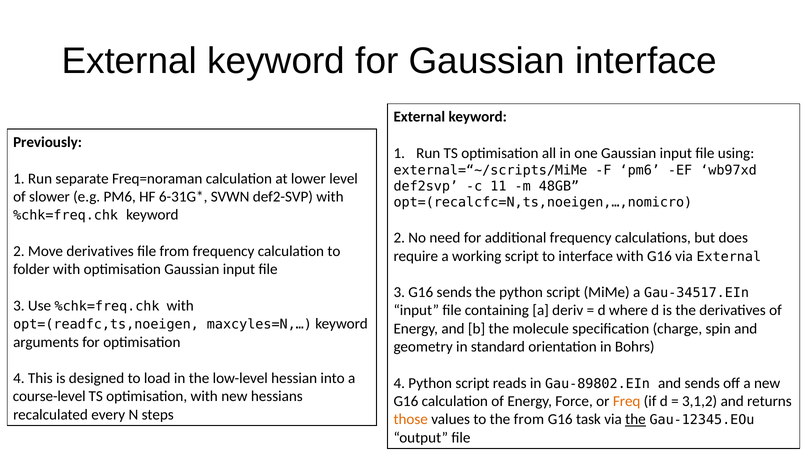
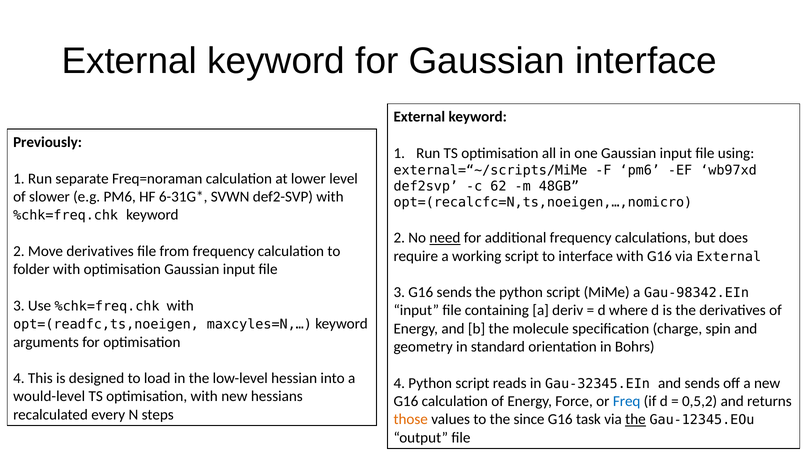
11: 11 -> 62
need underline: none -> present
Gau-34517.EIn: Gau-34517.EIn -> Gau-98342.EIn
Gau-89802.EIn: Gau-89802.EIn -> Gau-32345.EIn
course-level: course-level -> would-level
Freq colour: orange -> blue
3,1,2: 3,1,2 -> 0,5,2
the from: from -> since
